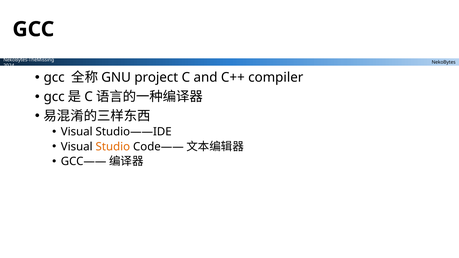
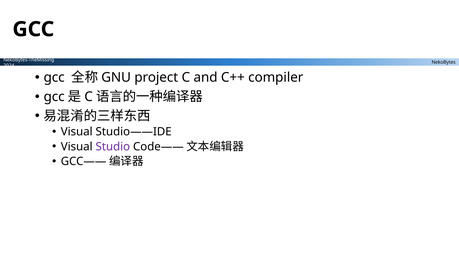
Studio colour: orange -> purple
